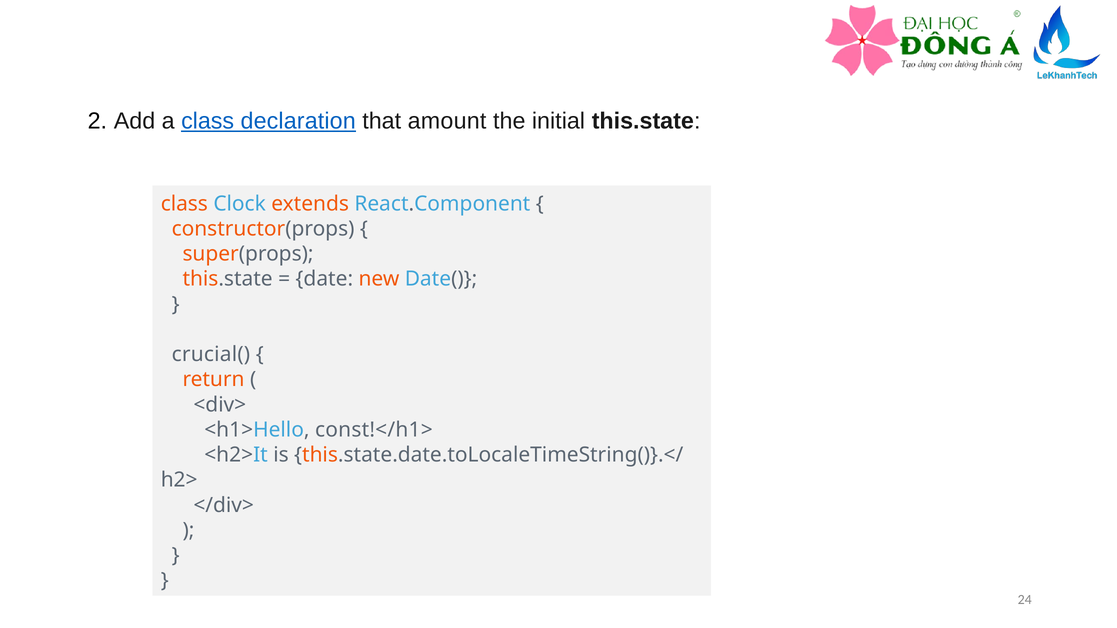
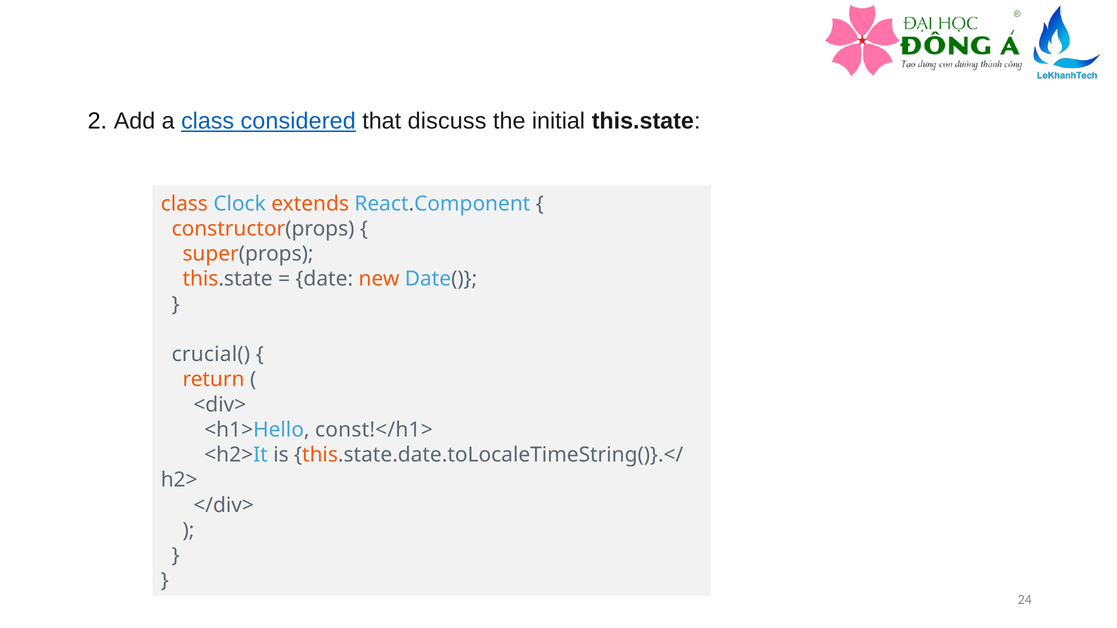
declaration: declaration -> considered
amount: amount -> discuss
